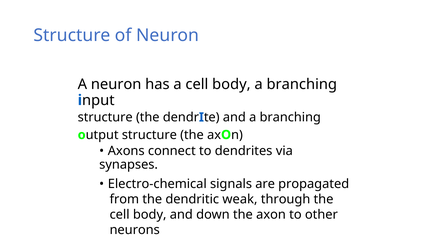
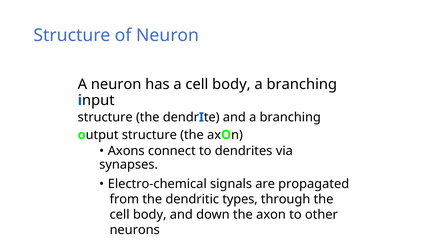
weak: weak -> types
